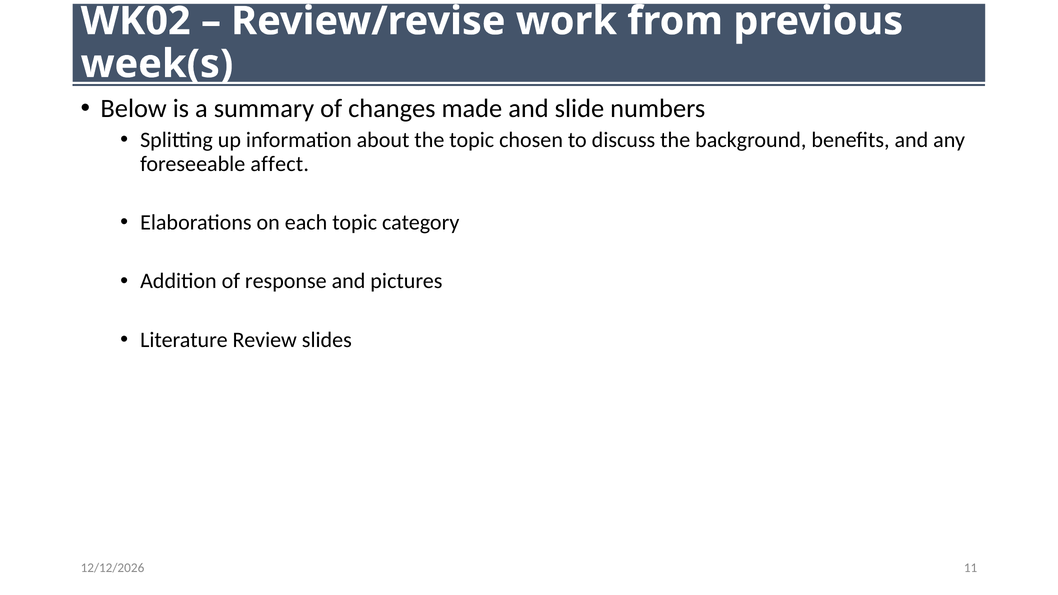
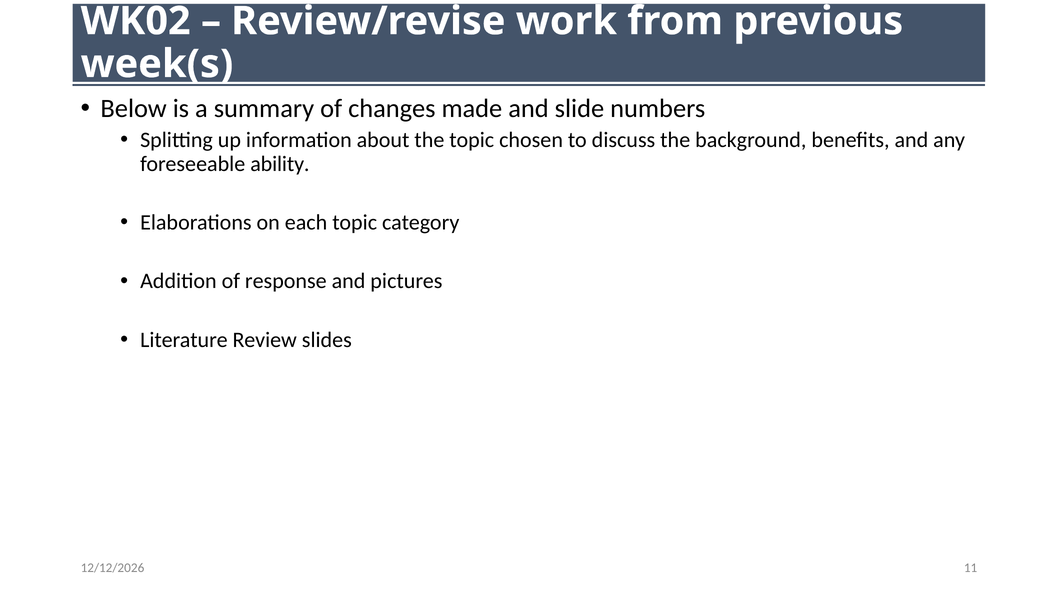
affect: affect -> ability
